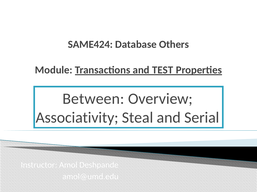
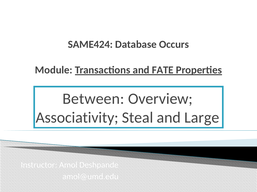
Others: Others -> Occurs
TEST: TEST -> FATE
Serial: Serial -> Large
